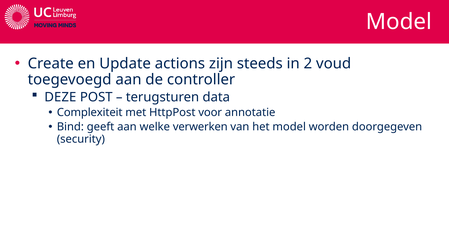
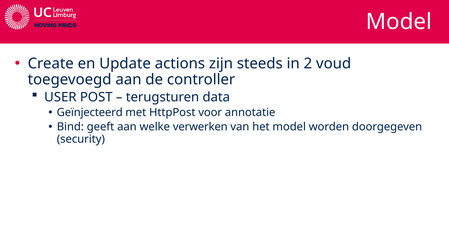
DEZE: DEZE -> USER
Complexiteit: Complexiteit -> Geïnjecteerd
